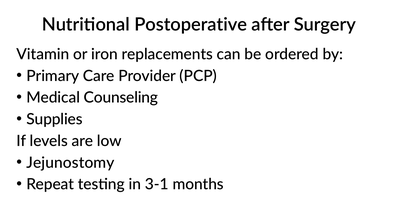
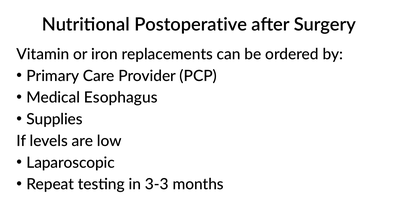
Counseling: Counseling -> Esophagus
Jejunostomy: Jejunostomy -> Laparoscopic
3-1: 3-1 -> 3-3
